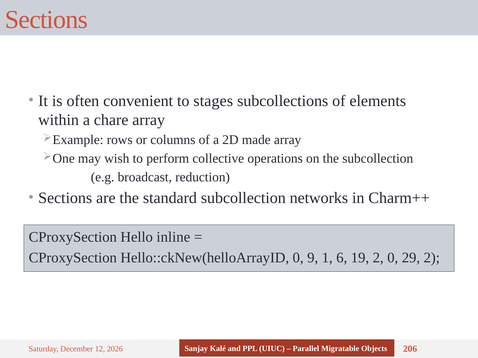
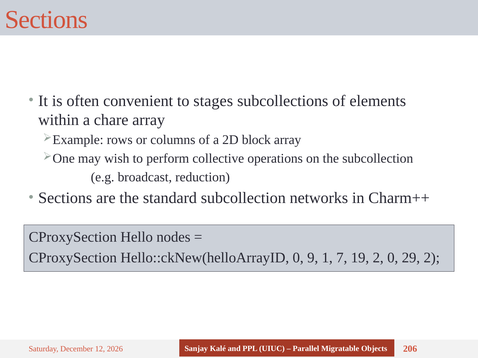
made: made -> block
inline: inline -> nodes
6: 6 -> 7
